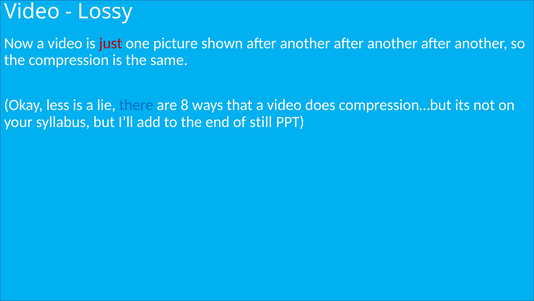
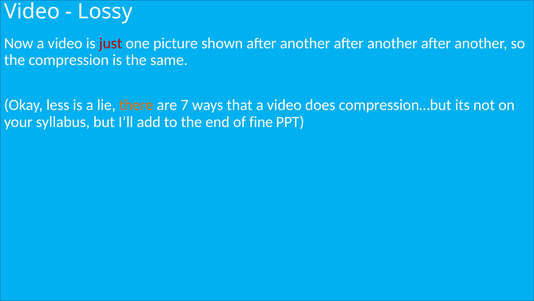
there colour: blue -> orange
8: 8 -> 7
still: still -> fine
